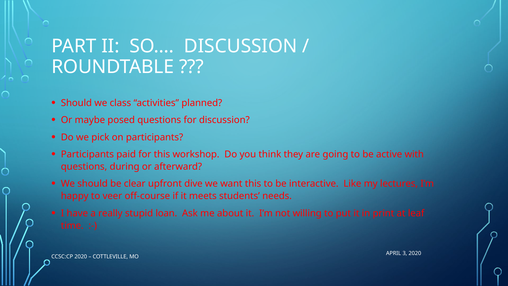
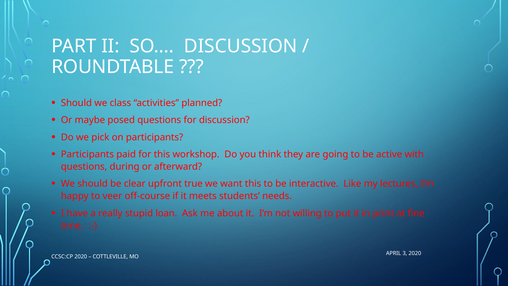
dive: dive -> true
leaf: leaf -> fine
